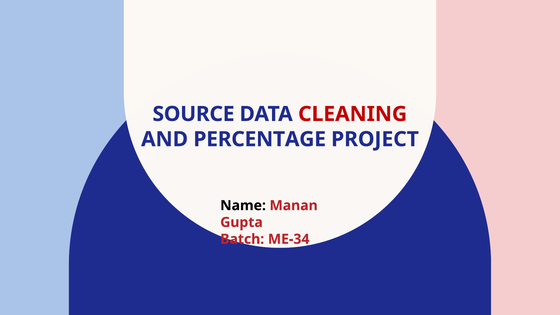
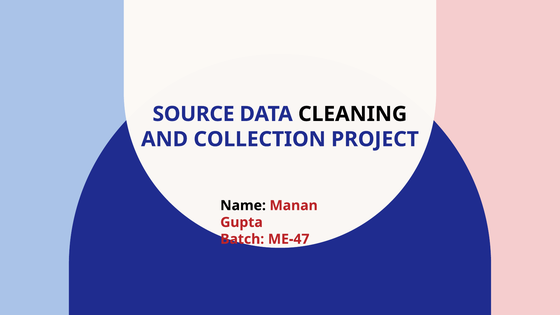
CLEANING colour: red -> black
PERCENTAGE: PERCENTAGE -> COLLECTION
ME-34: ME-34 -> ME-47
